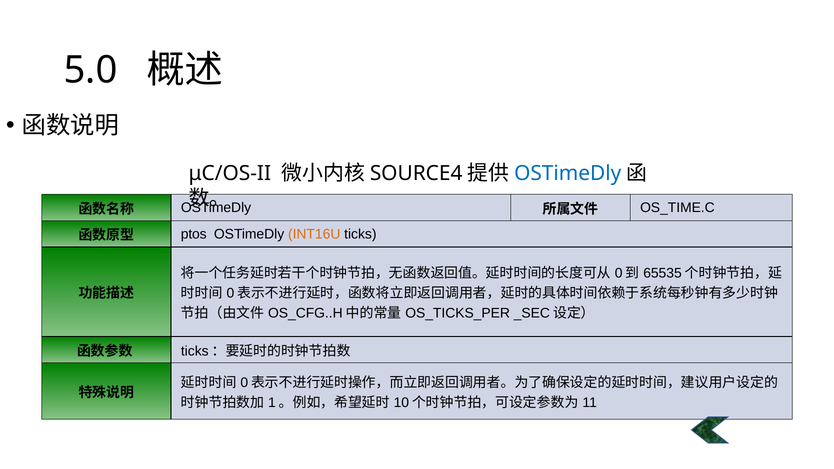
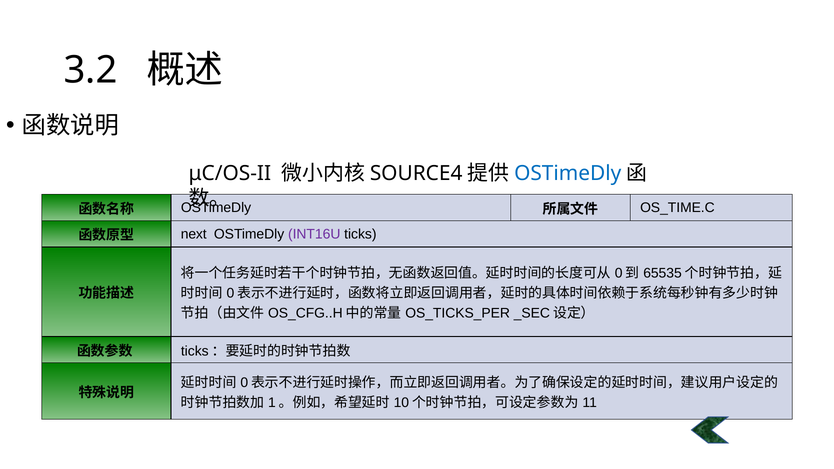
5.0: 5.0 -> 3.2
ptos: ptos -> next
INT16U colour: orange -> purple
